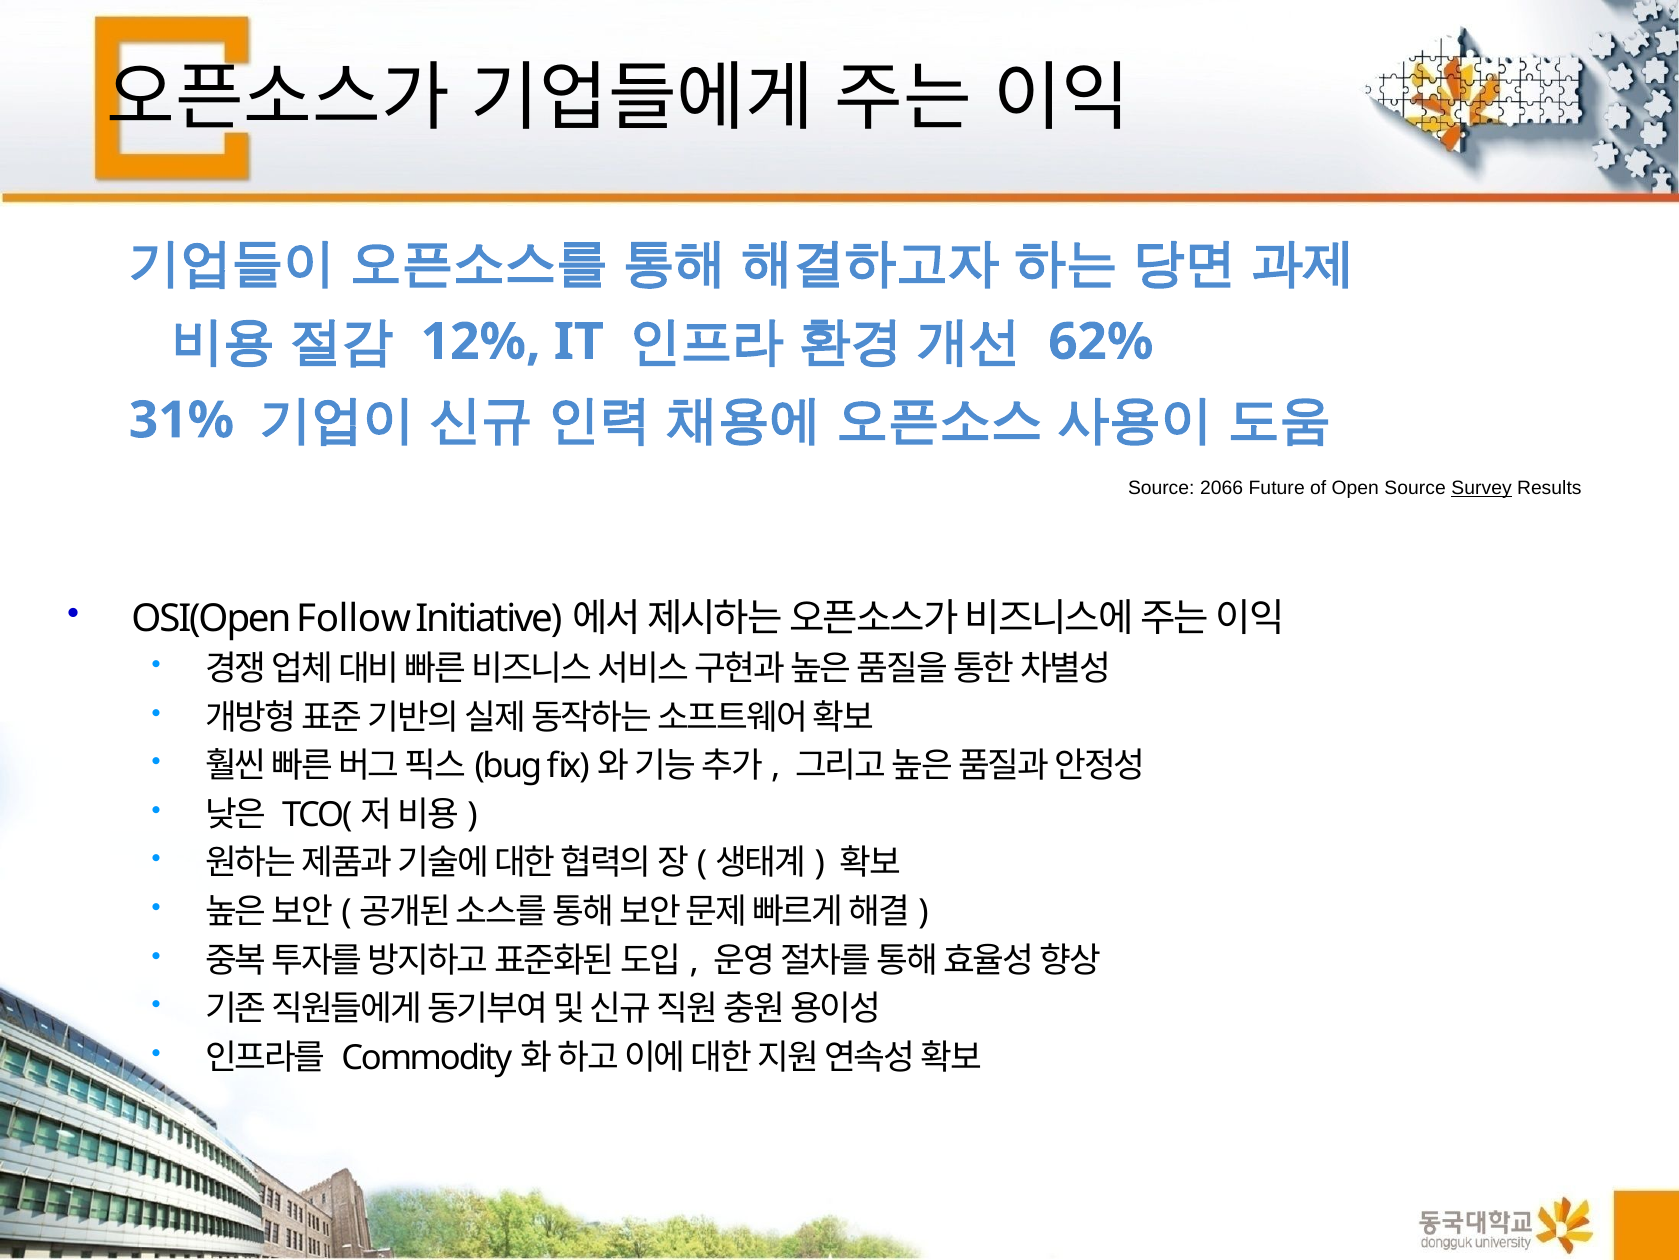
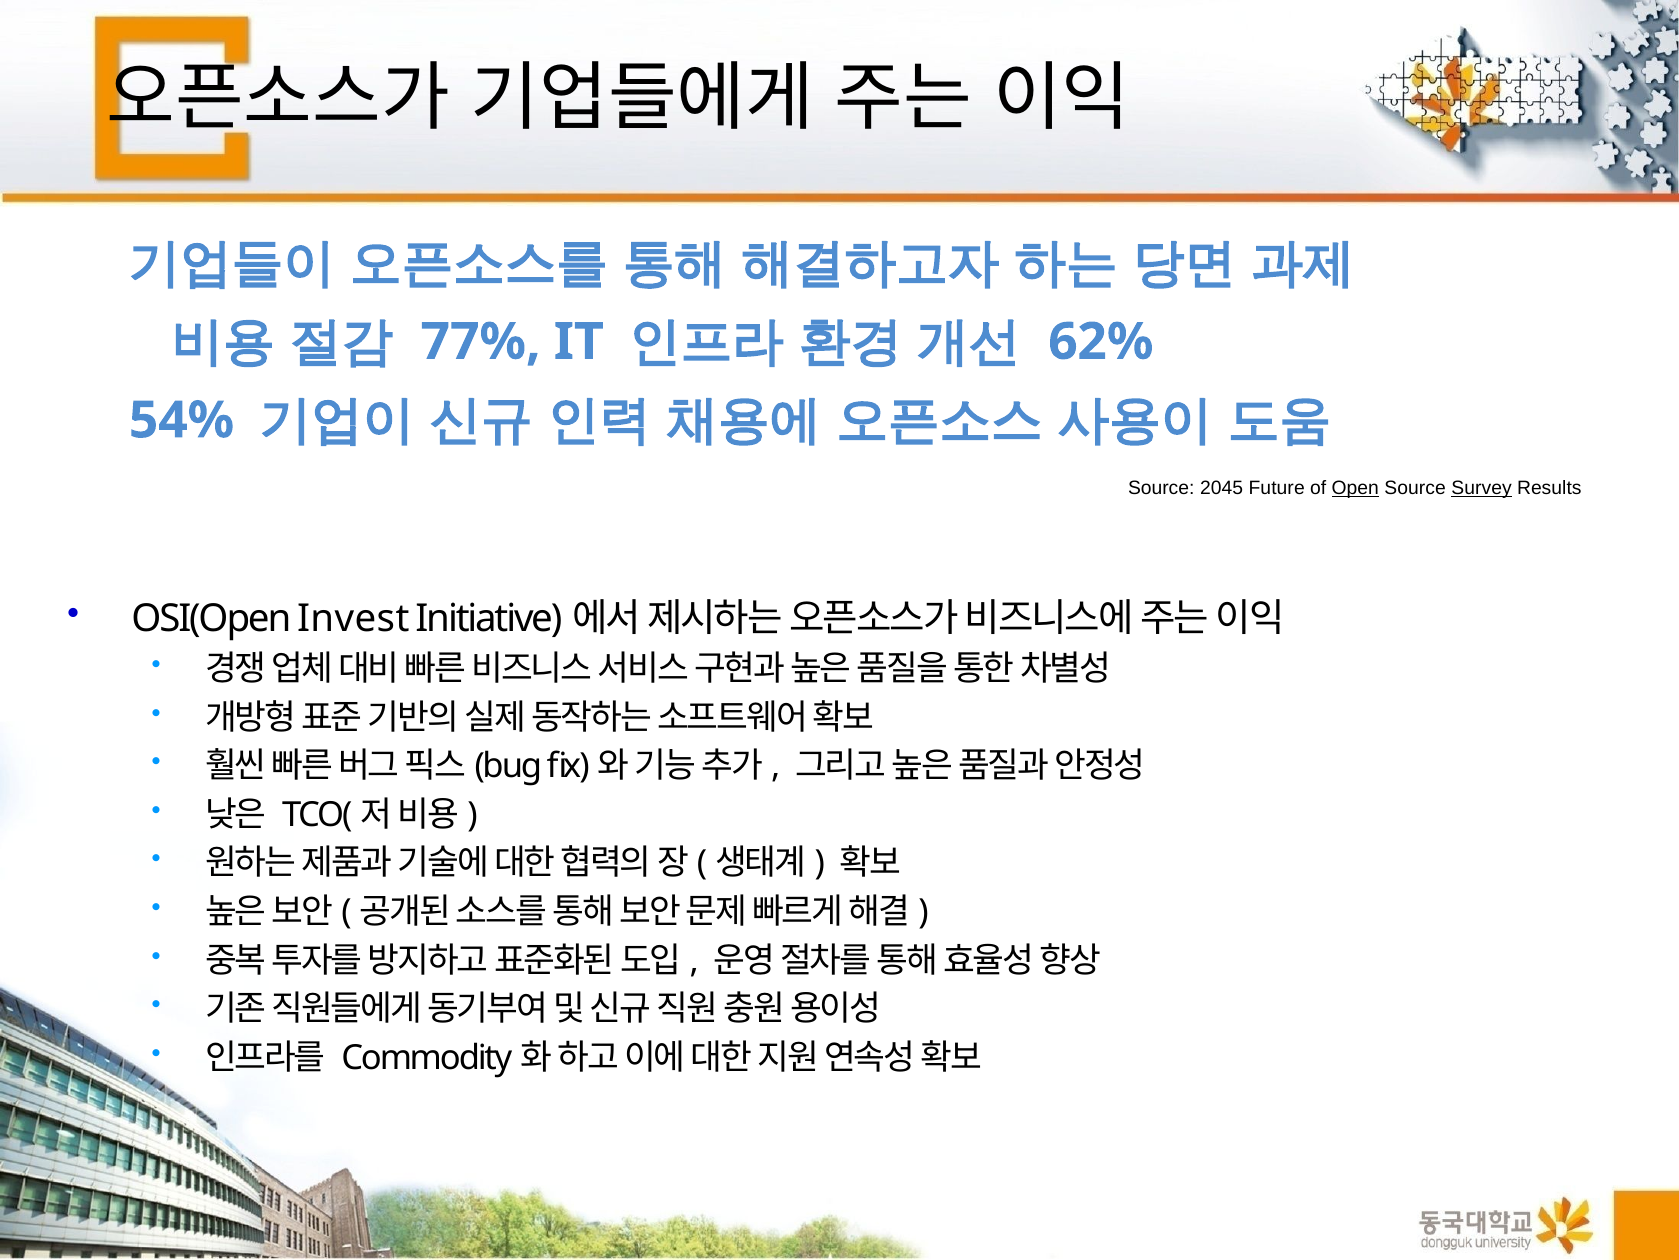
12%: 12% -> 77%
31%: 31% -> 54%
2066: 2066 -> 2045
Open underline: none -> present
Follow: Follow -> Invest
